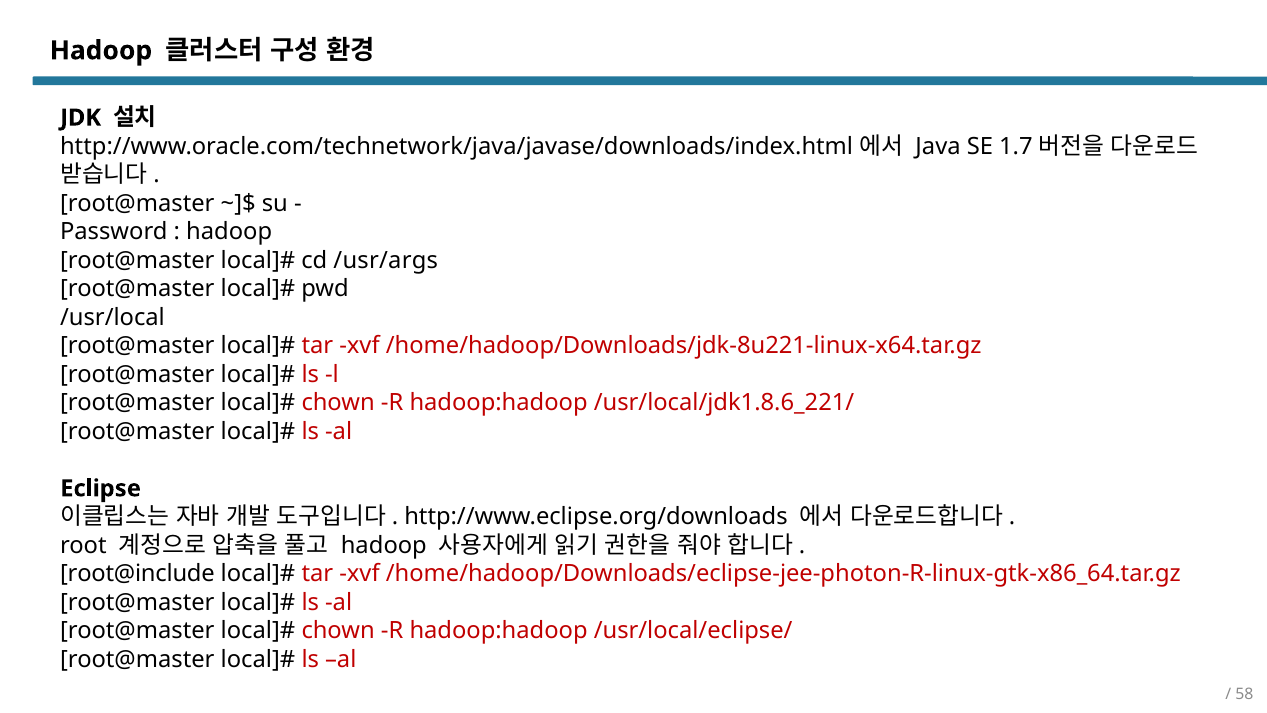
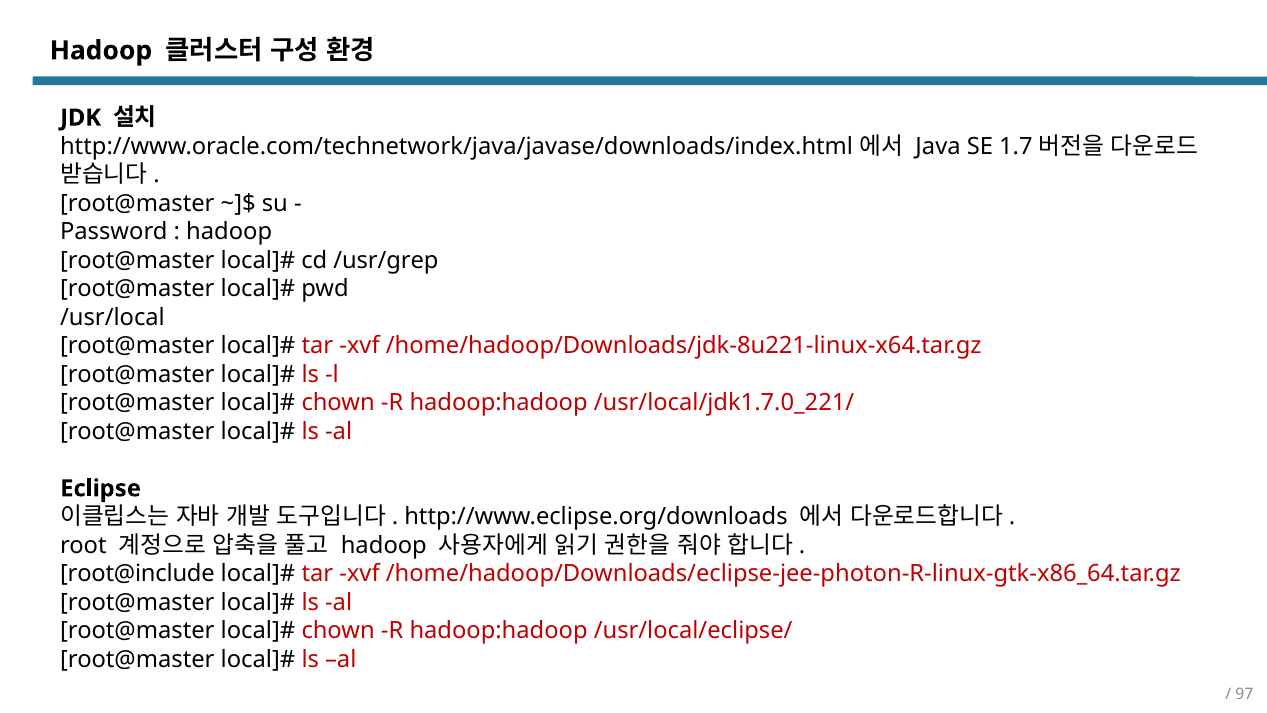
/usr/args: /usr/args -> /usr/grep
/usr/local/jdk1.8.6_221/: /usr/local/jdk1.8.6_221/ -> /usr/local/jdk1.7.0_221/
58: 58 -> 97
